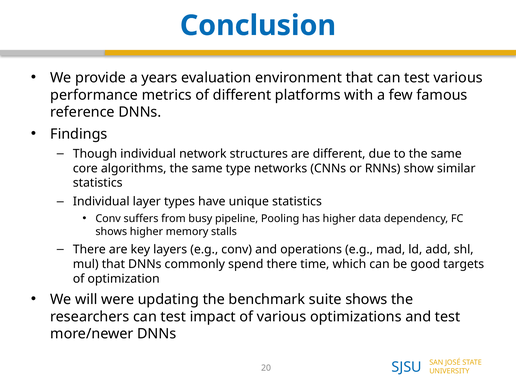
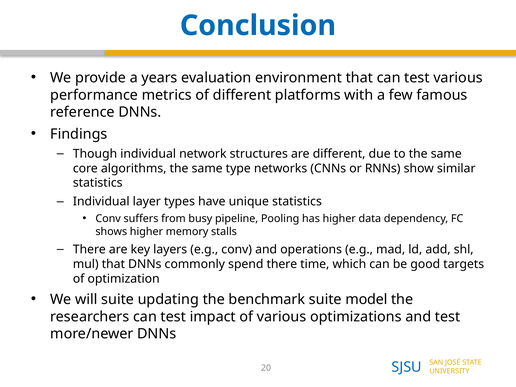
will were: were -> suite
suite shows: shows -> model
